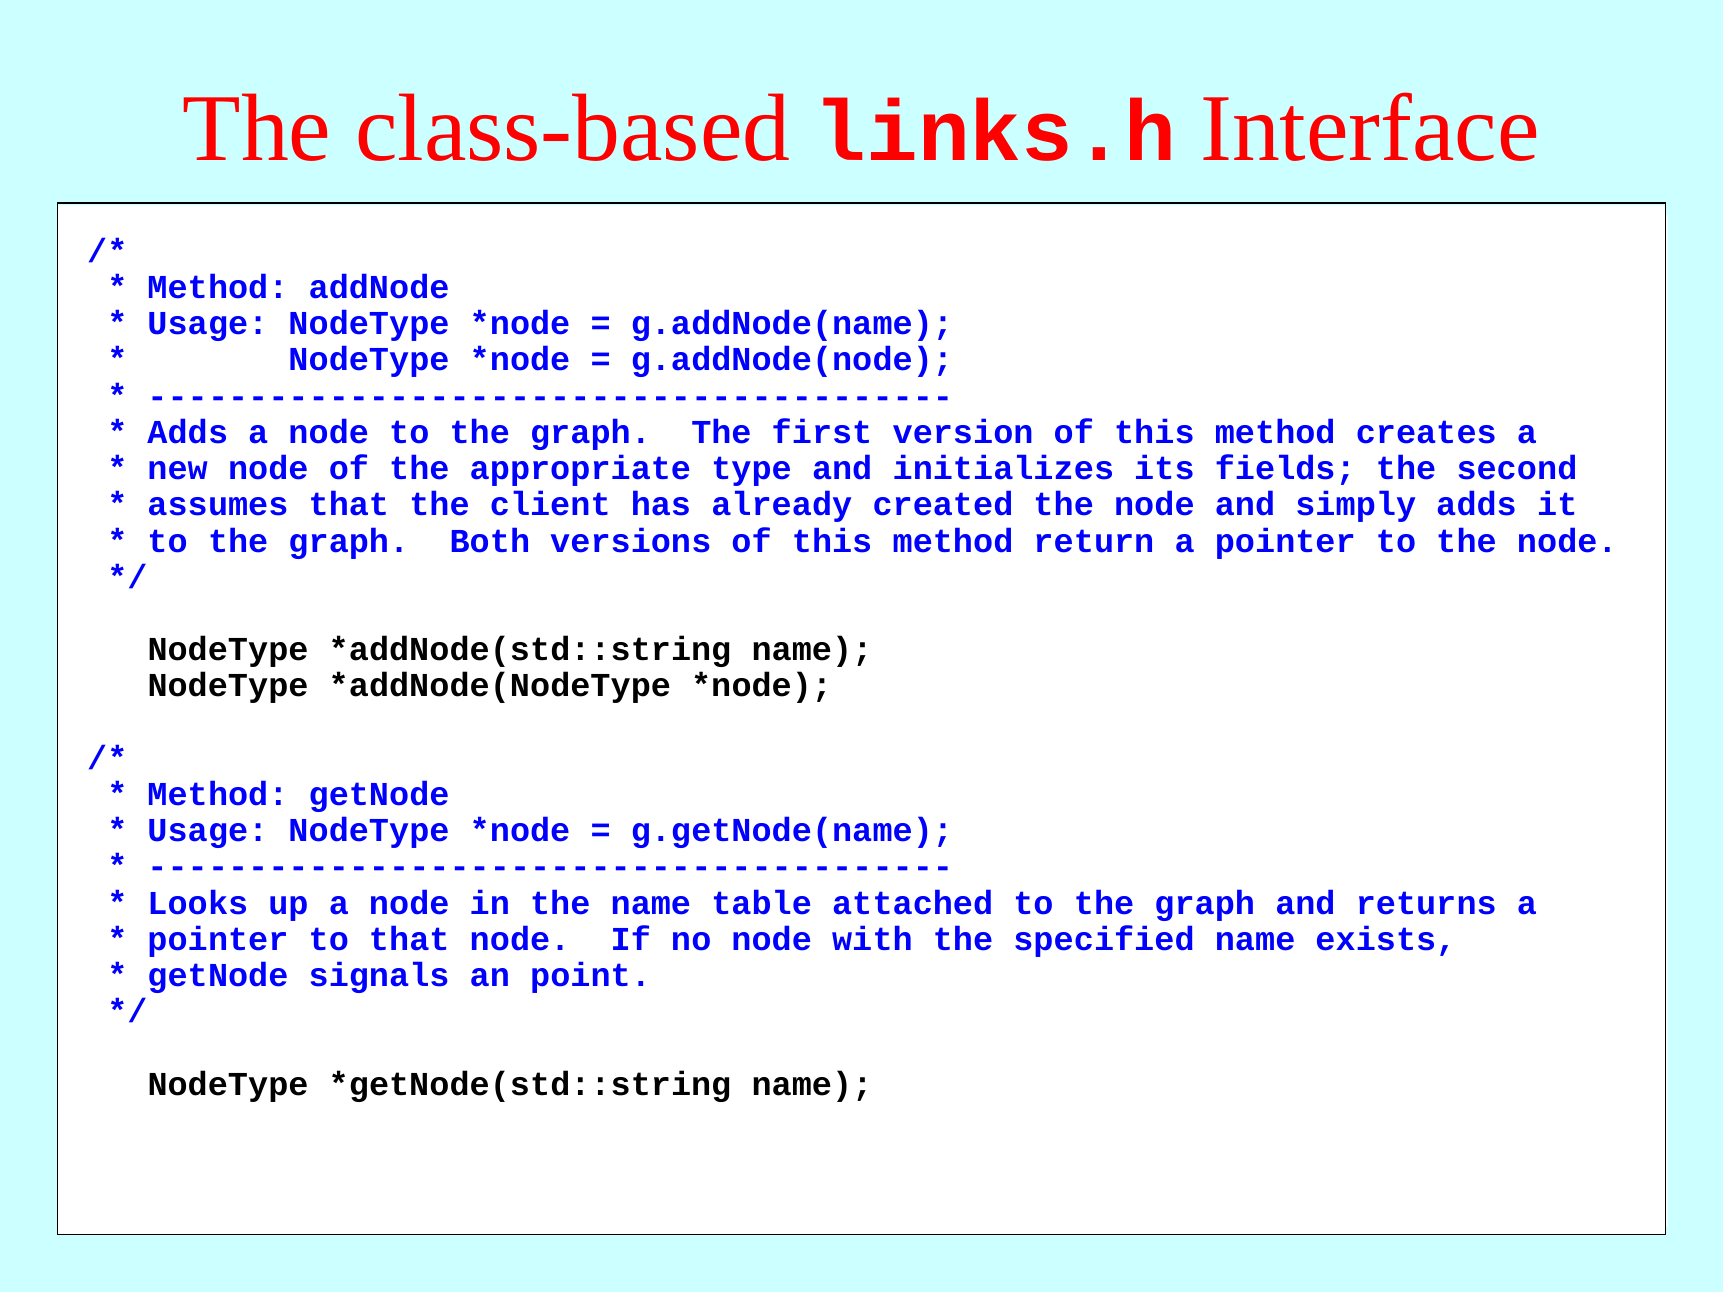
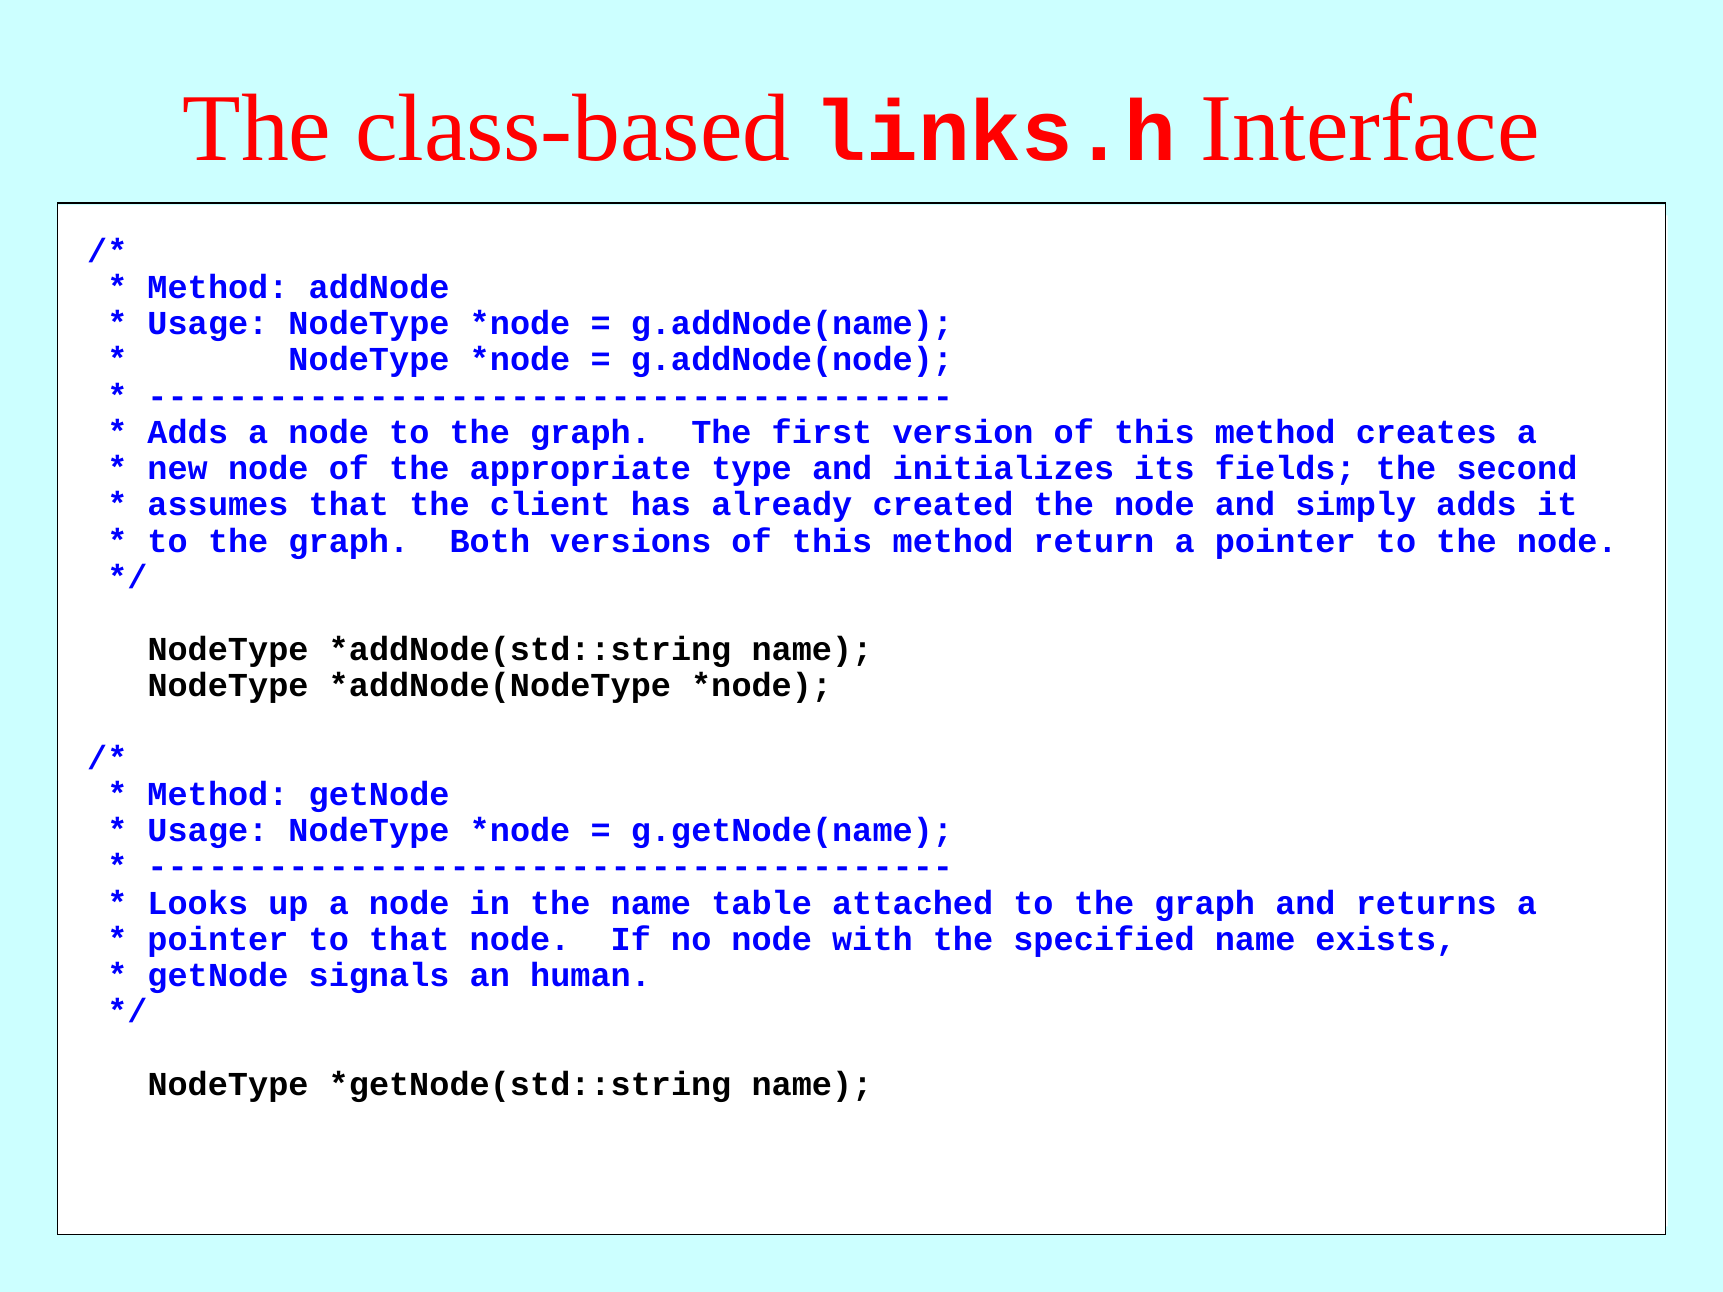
point: point -> human
